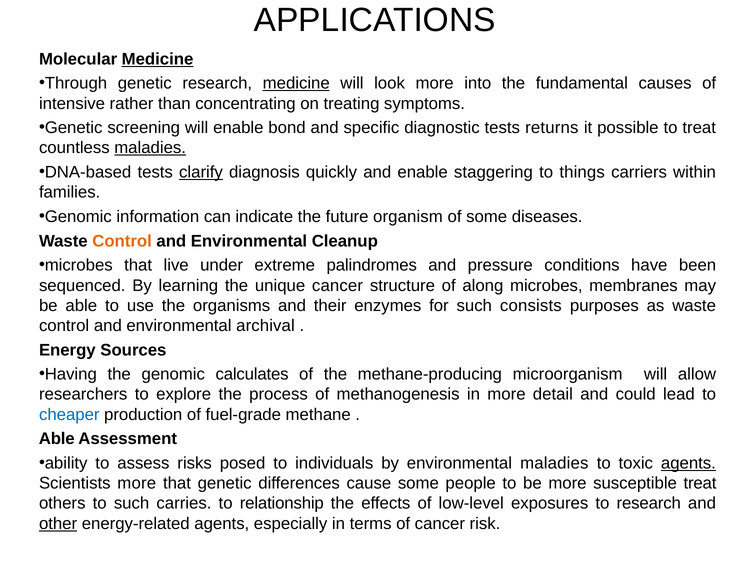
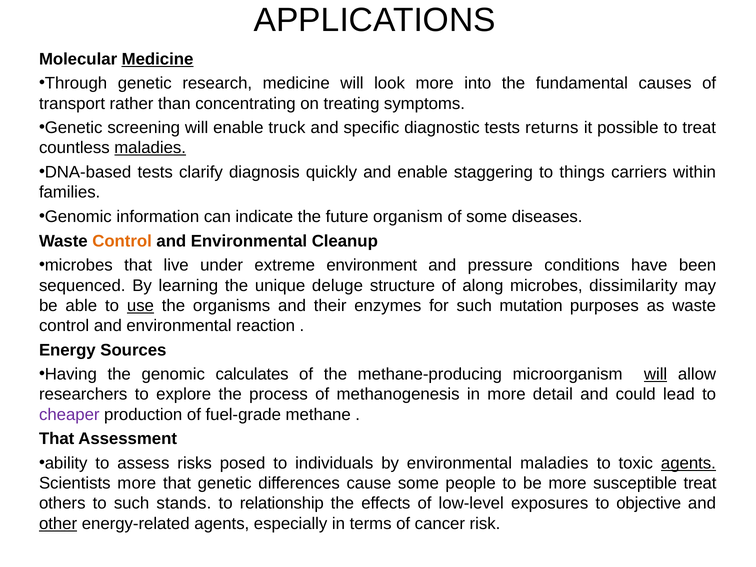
medicine at (296, 83) underline: present -> none
intensive: intensive -> transport
bond: bond -> truck
clarify underline: present -> none
palindromes: palindromes -> environment
unique cancer: cancer -> deluge
membranes: membranes -> dissimilarity
use underline: none -> present
consists: consists -> mutation
archival: archival -> reaction
will at (656, 374) underline: none -> present
cheaper colour: blue -> purple
Able at (57, 439): Able -> That
carries: carries -> stands
to research: research -> objective
